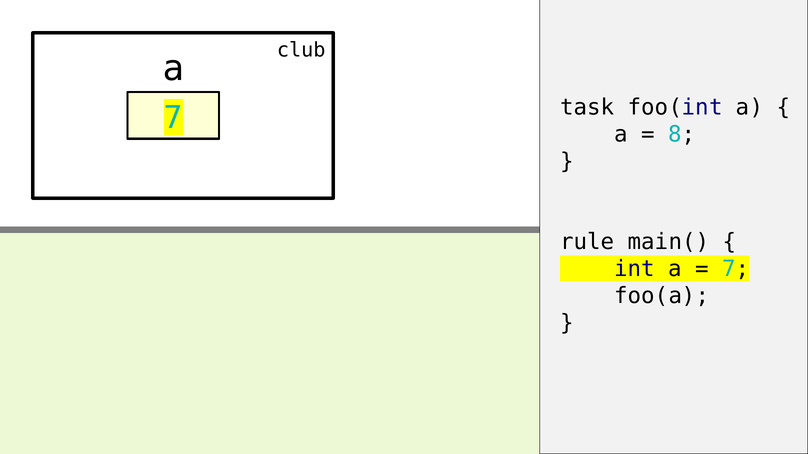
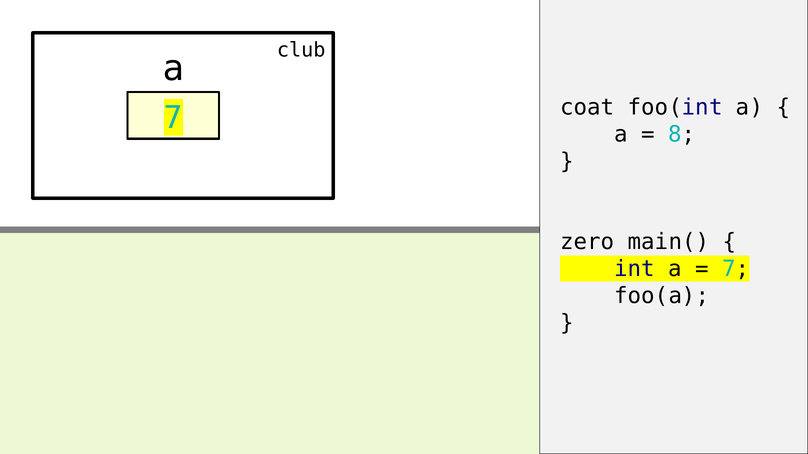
task: task -> coat
rule: rule -> zero
